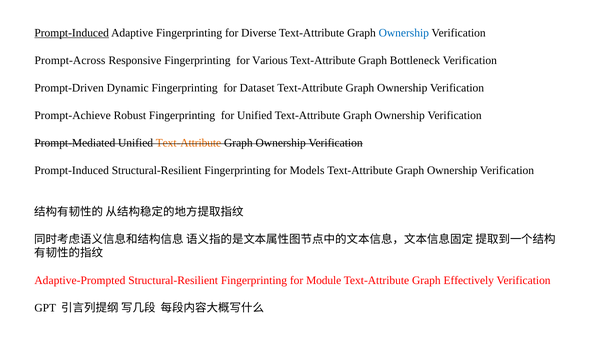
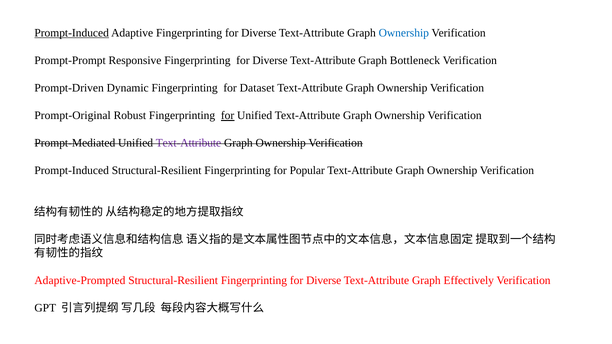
Prompt-Across: Prompt-Across -> Prompt-Prompt
Responsive Fingerprinting for Various: Various -> Diverse
Prompt-Achieve: Prompt-Achieve -> Prompt-Original
for at (228, 116) underline: none -> present
Text-Attribute at (188, 143) colour: orange -> purple
Models: Models -> Popular
Structural-Resilient Fingerprinting for Module: Module -> Diverse
